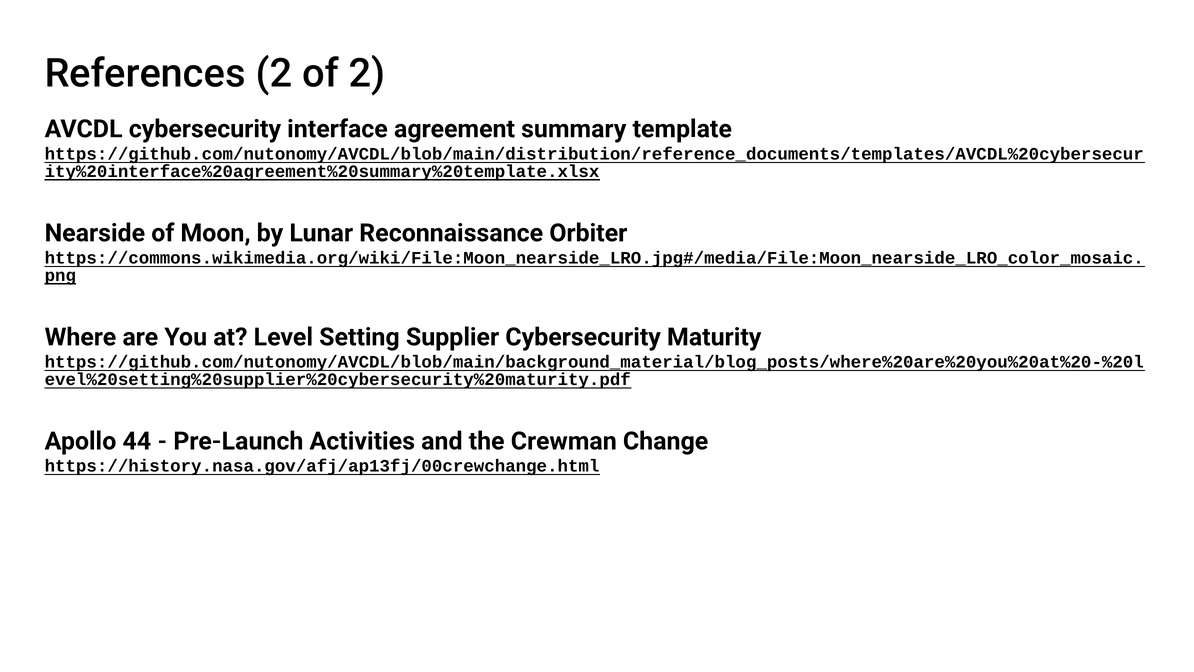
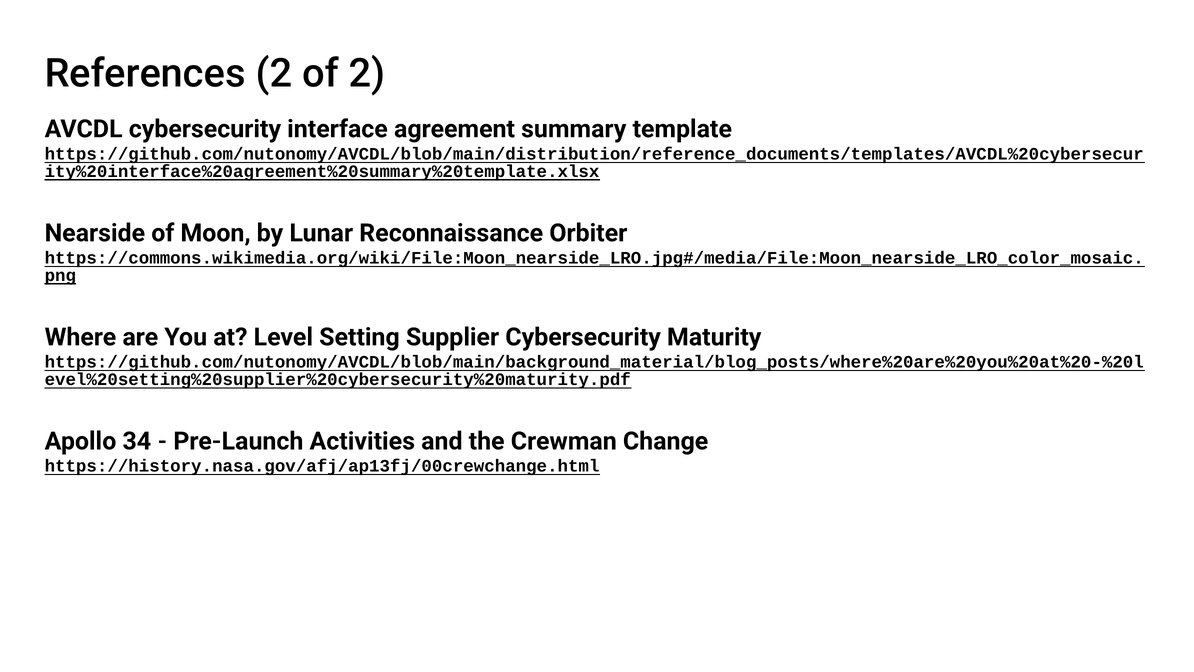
44: 44 -> 34
